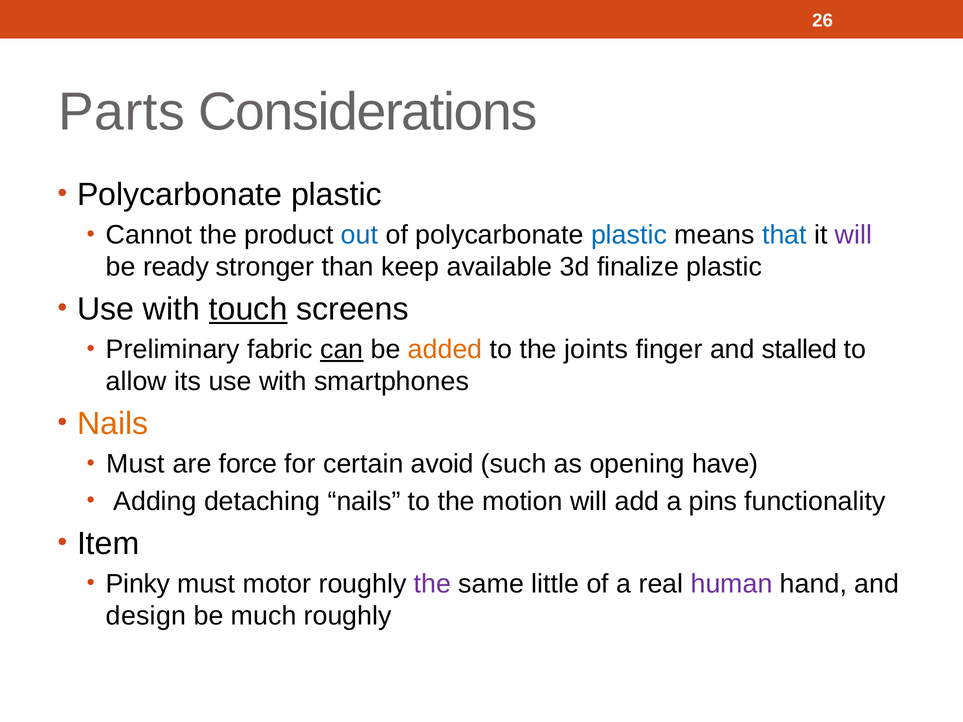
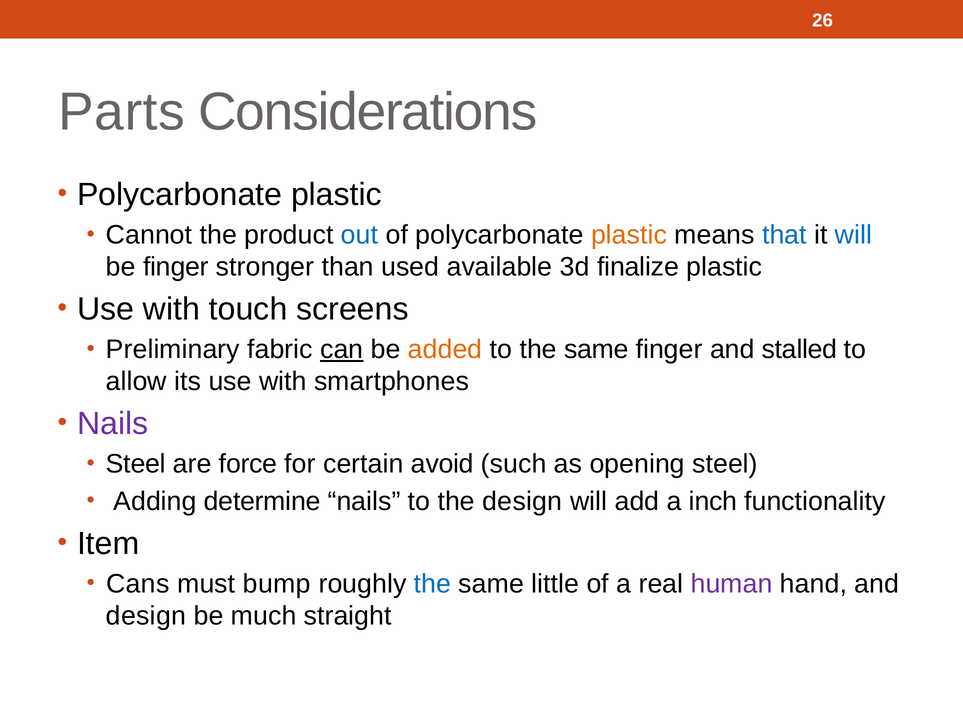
plastic at (629, 235) colour: blue -> orange
will at (854, 235) colour: purple -> blue
be ready: ready -> finger
keep: keep -> used
touch underline: present -> none
to the joints: joints -> same
Nails at (113, 424) colour: orange -> purple
Must at (136, 464): Must -> Steel
opening have: have -> steel
detaching: detaching -> determine
the motion: motion -> design
pins: pins -> inch
Pinky: Pinky -> Cans
motor: motor -> bump
the at (433, 584) colour: purple -> blue
much roughly: roughly -> straight
